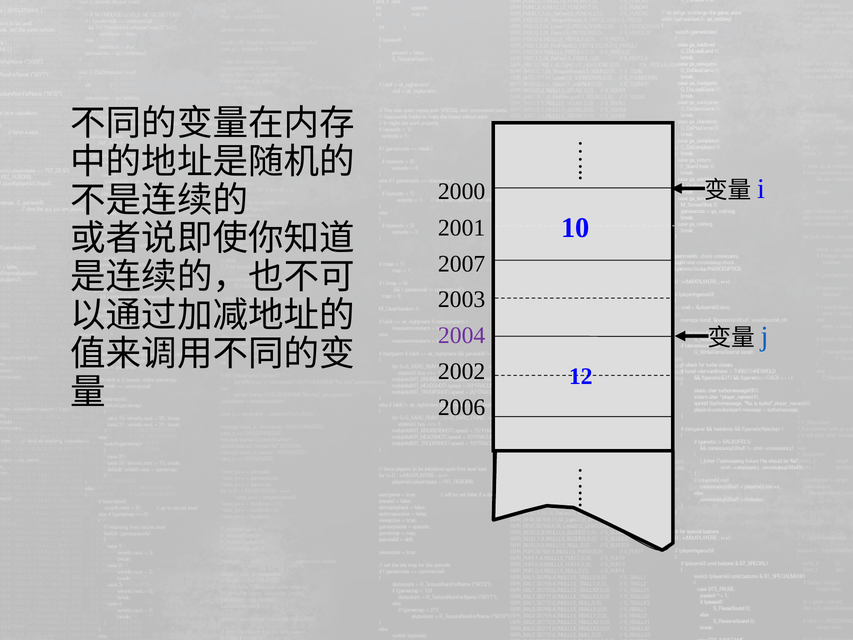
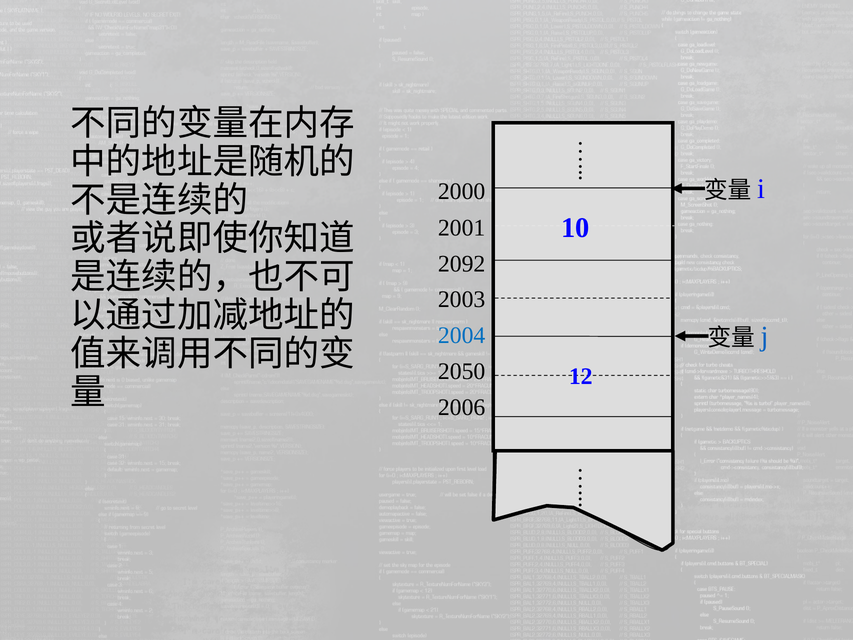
2007: 2007 -> 2092
2004 colour: purple -> blue
2002: 2002 -> 2050
